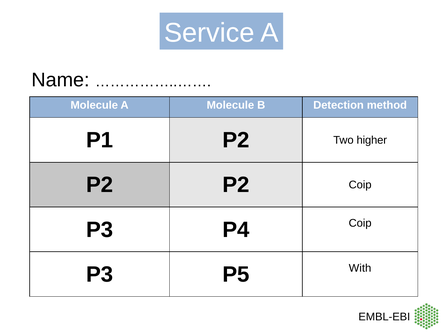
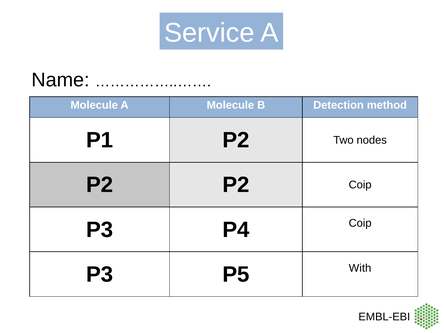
higher: higher -> nodes
